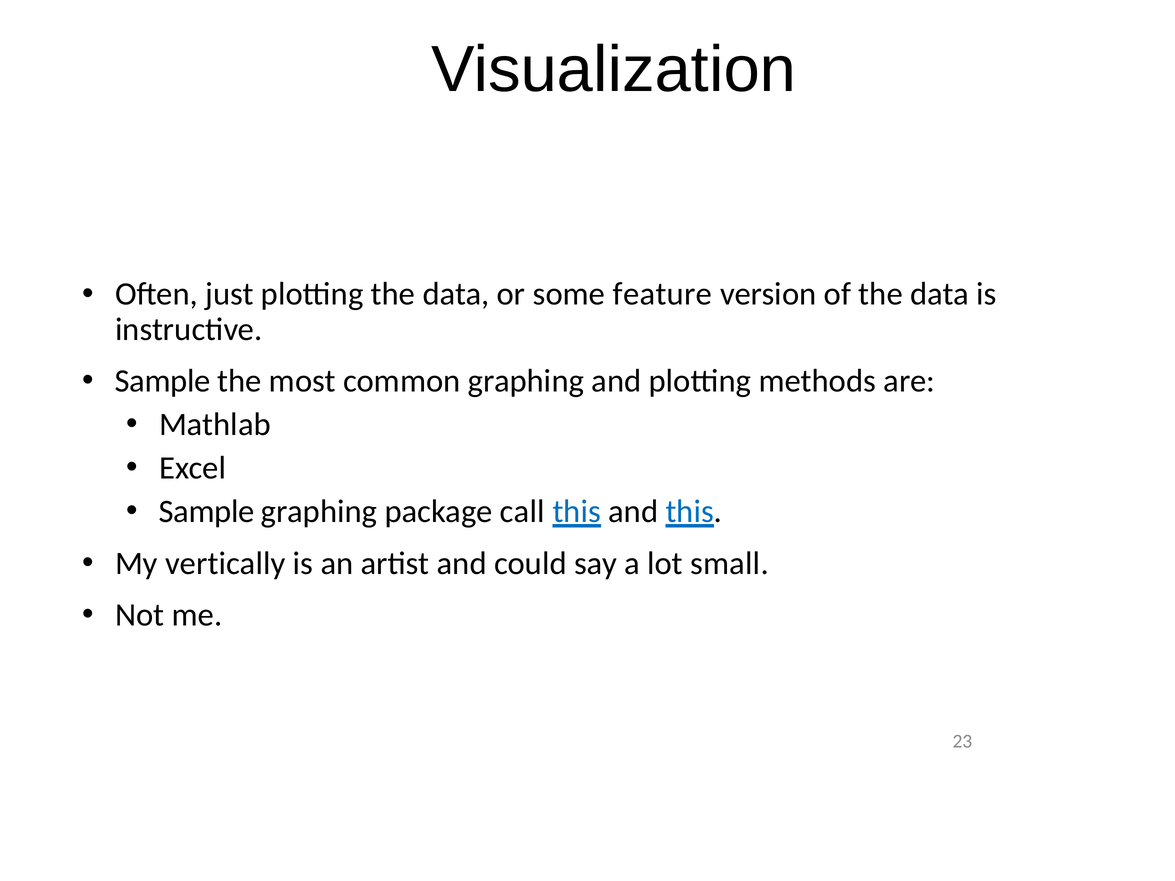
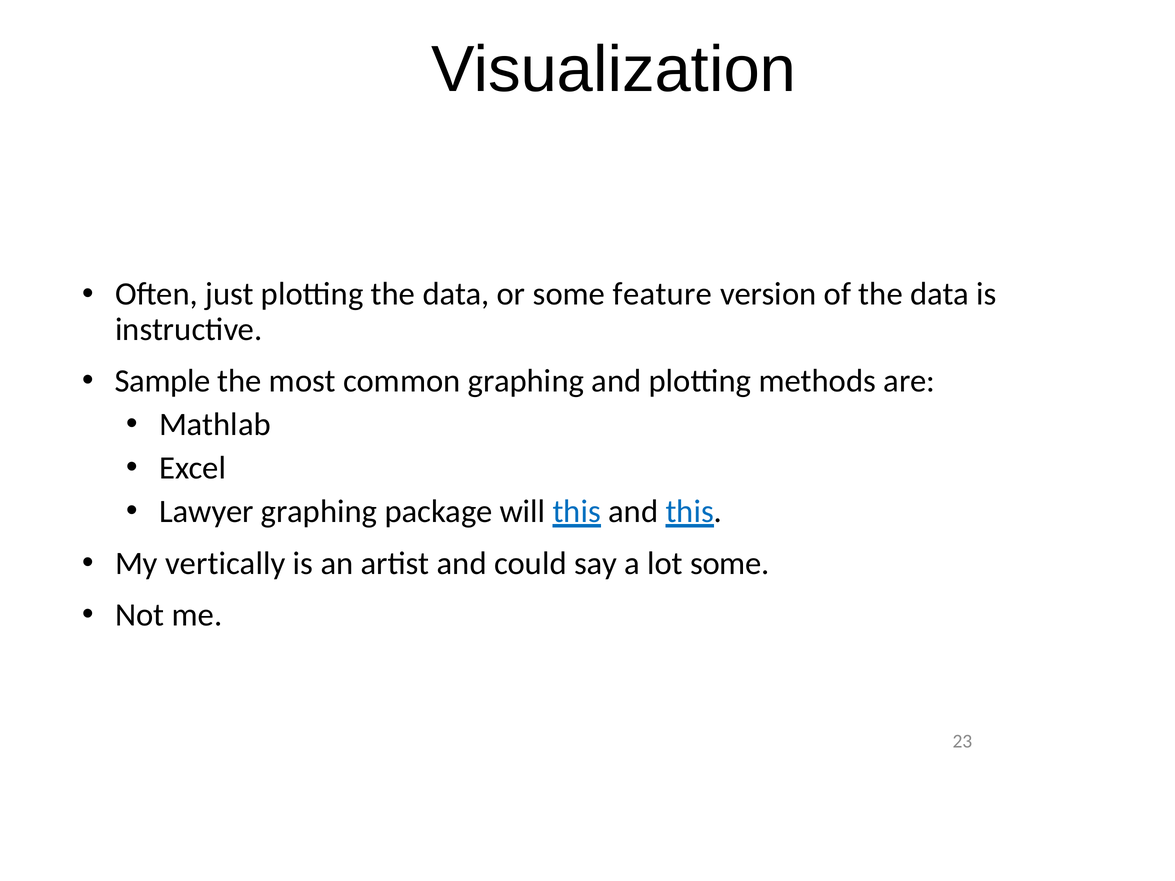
Sample at (207, 512): Sample -> Lawyer
call: call -> will
lot small: small -> some
